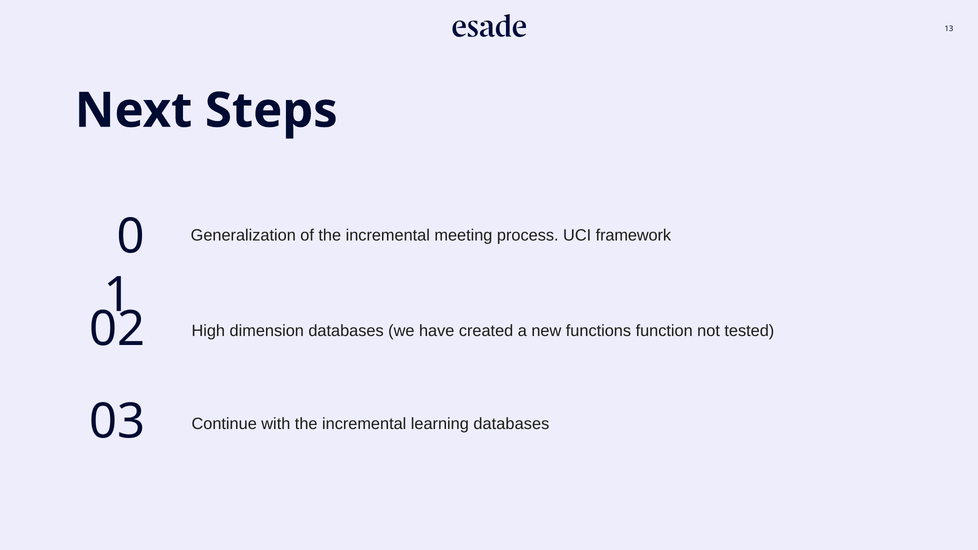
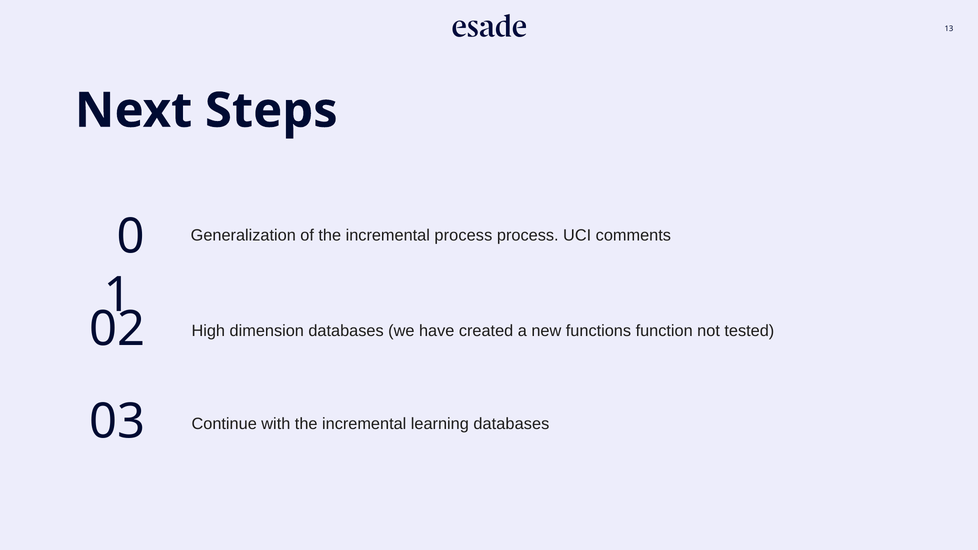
incremental meeting: meeting -> process
framework: framework -> comments
